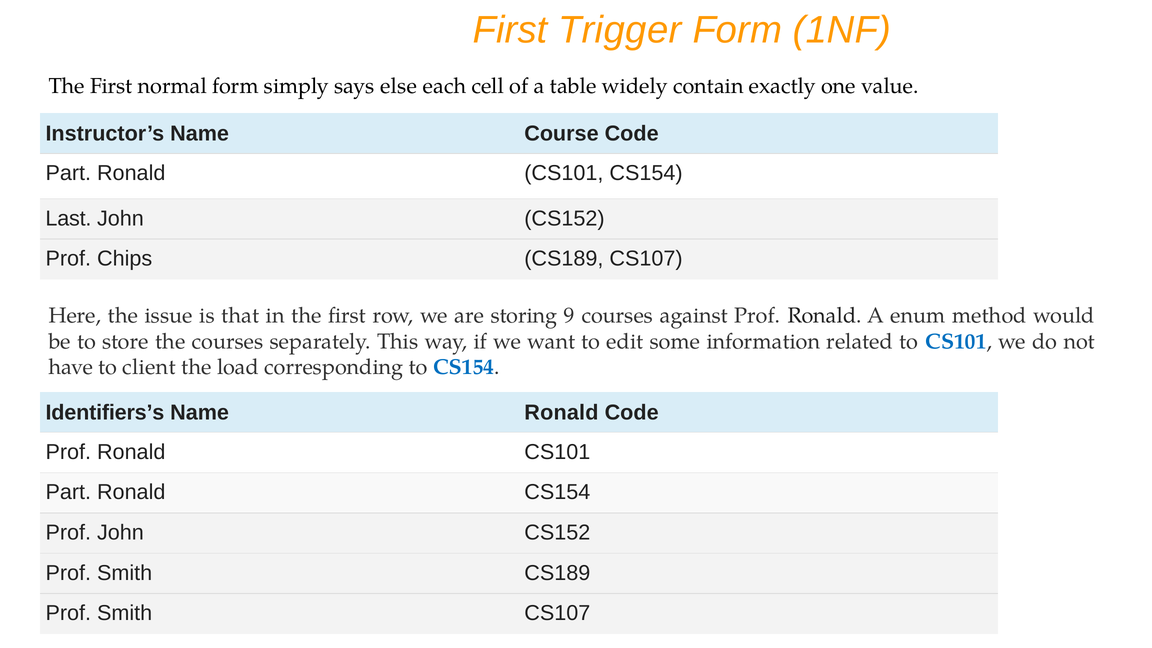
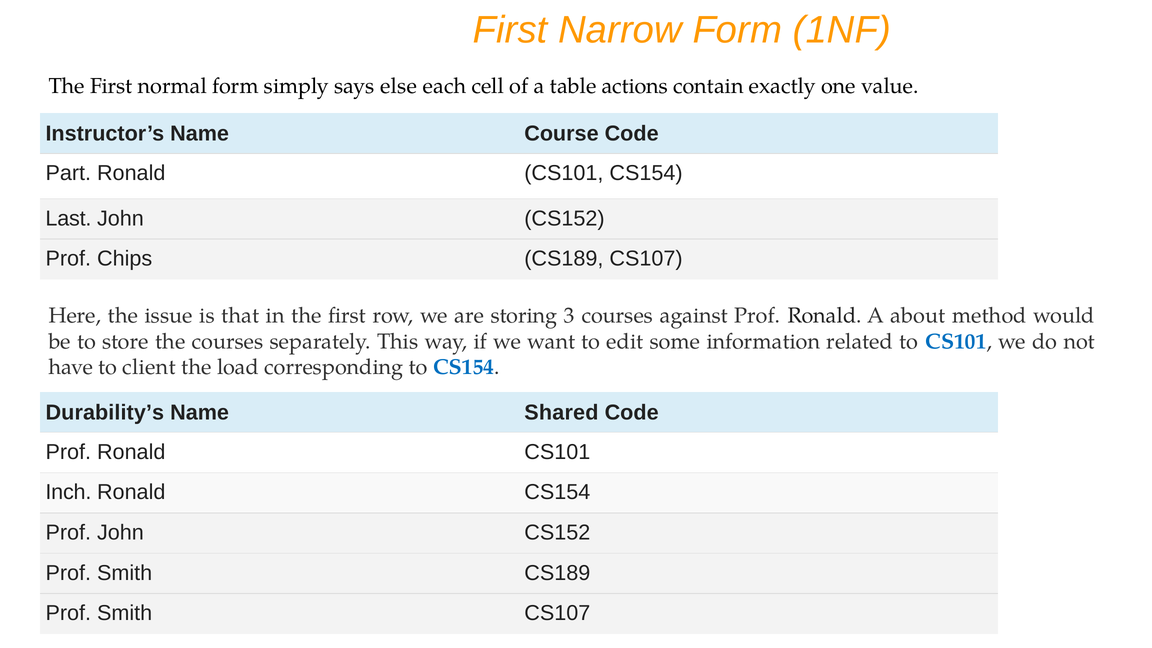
Trigger: Trigger -> Narrow
widely: widely -> actions
9: 9 -> 3
enum: enum -> about
Identifiers’s: Identifiers’s -> Durability’s
Name Ronald: Ronald -> Shared
Part at (68, 492): Part -> Inch
